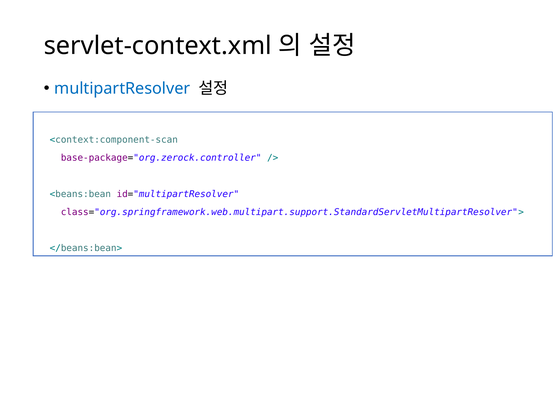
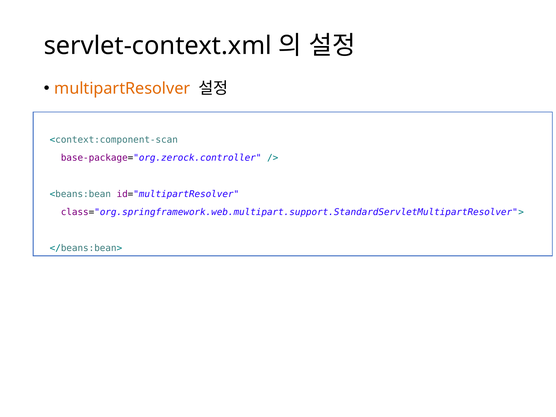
multipartResolver colour: blue -> orange
